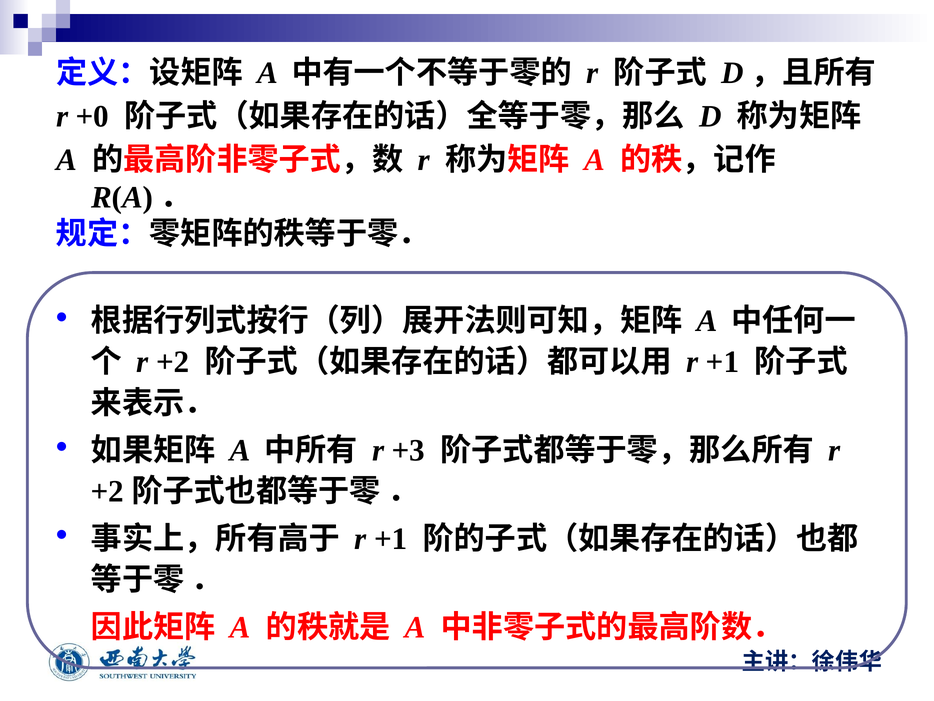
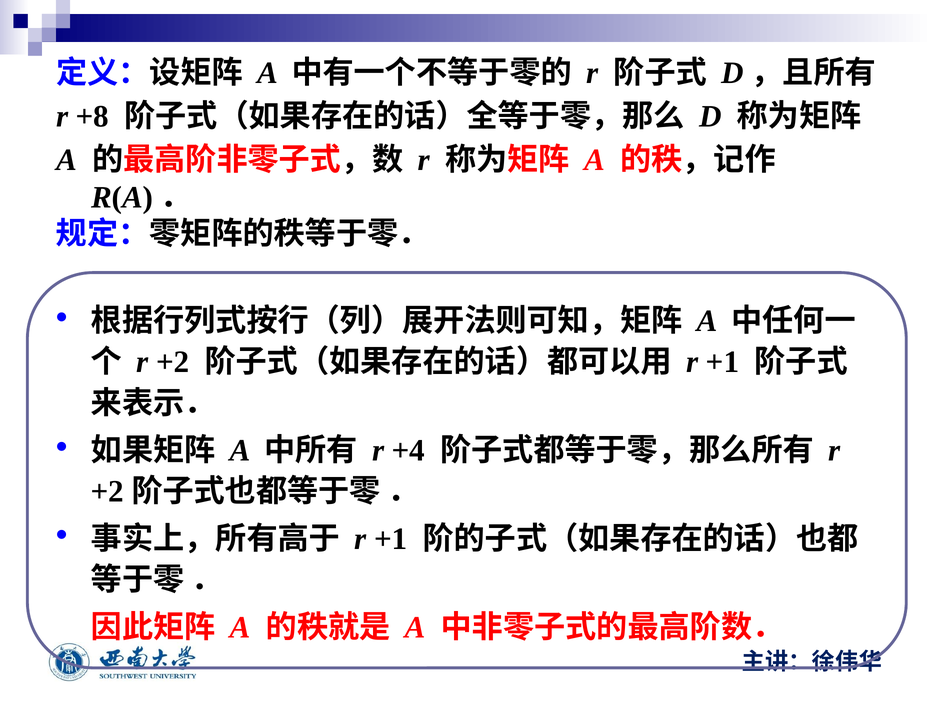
+0: +0 -> +8
+3: +3 -> +4
